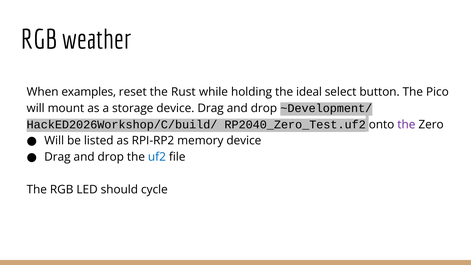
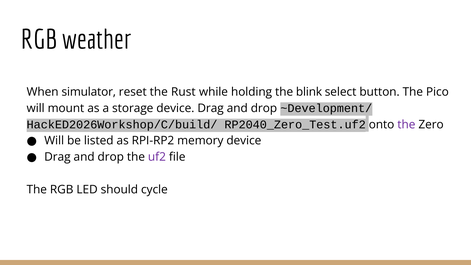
examples: examples -> simulator
ideal: ideal -> blink
uf2 colour: blue -> purple
